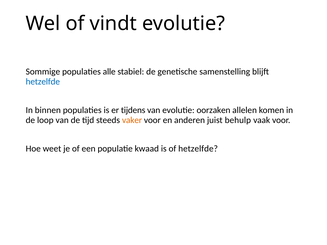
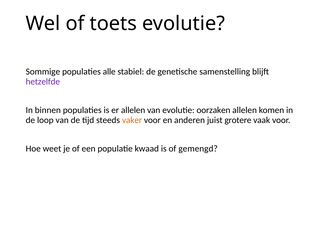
vindt: vindt -> toets
hetzelfde at (43, 82) colour: blue -> purple
er tijdens: tijdens -> allelen
behulp: behulp -> grotere
of hetzelfde: hetzelfde -> gemengd
